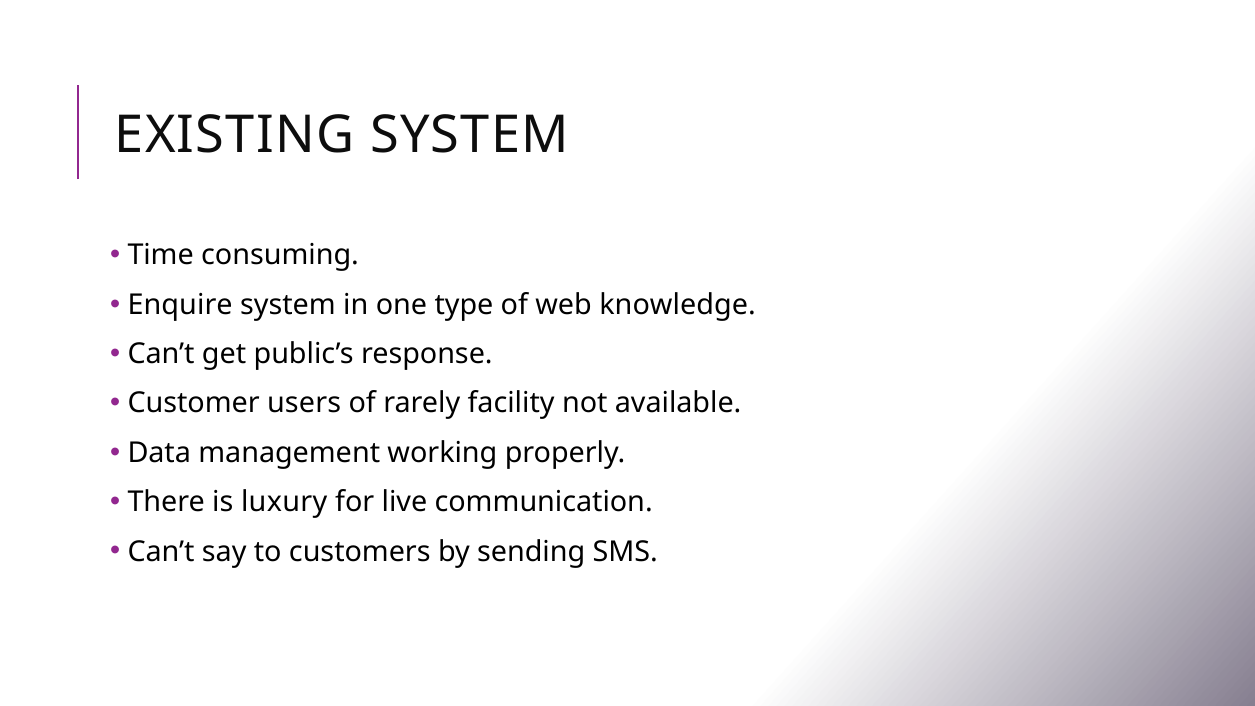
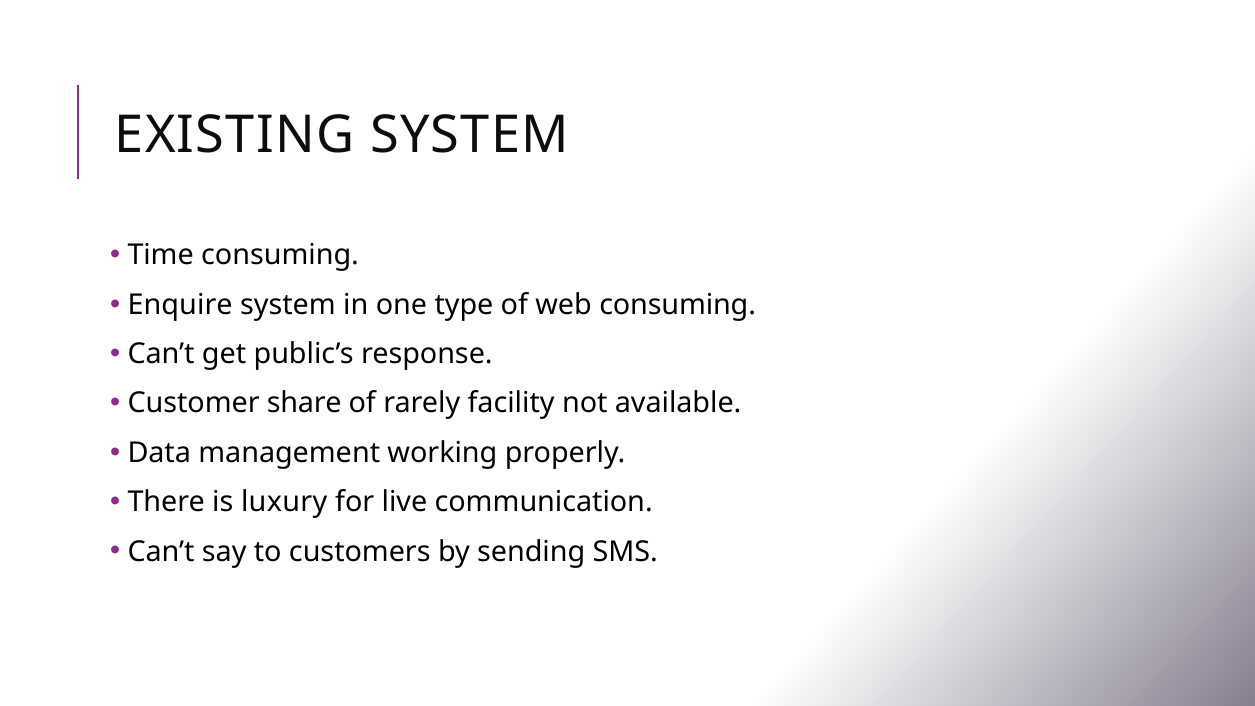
web knowledge: knowledge -> consuming
users: users -> share
